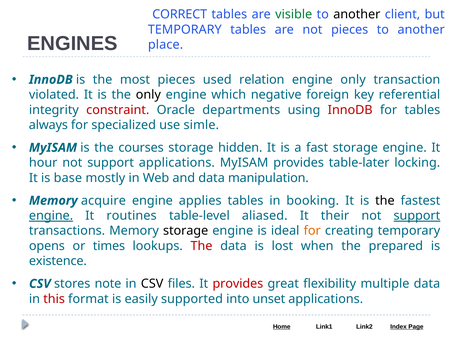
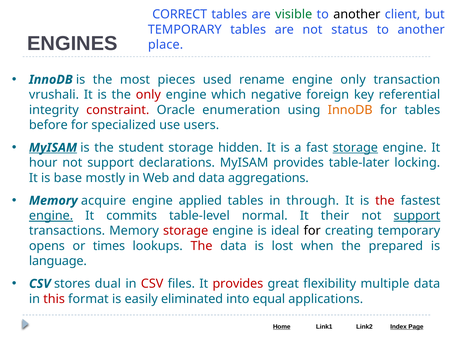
not pieces: pieces -> status
relation: relation -> rename
violated: violated -> vrushali
only at (148, 95) colour: black -> red
departments: departments -> enumeration
InnoDB at (350, 110) colour: red -> orange
always: always -> before
simle: simle -> users
MyISAM at (53, 148) underline: none -> present
courses: courses -> student
storage at (355, 148) underline: none -> present
support applications: applications -> declarations
manipulation: manipulation -> aggregations
applies: applies -> applied
booking: booking -> through
the at (385, 200) colour: black -> red
routines: routines -> commits
aliased: aliased -> normal
storage at (186, 231) colour: black -> red
for at (312, 231) colour: orange -> black
existence: existence -> language
note: note -> dual
CSV at (152, 284) colour: black -> red
supported: supported -> eliminated
unset: unset -> equal
